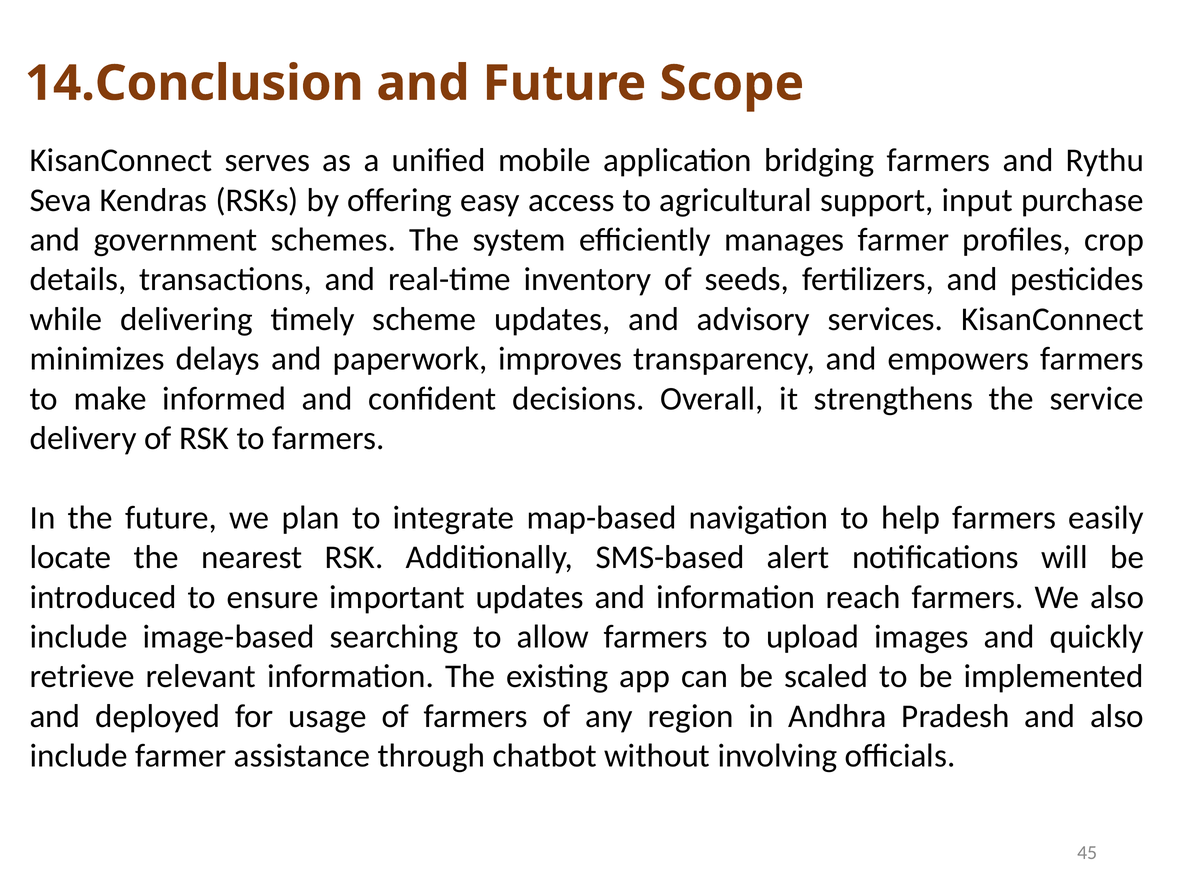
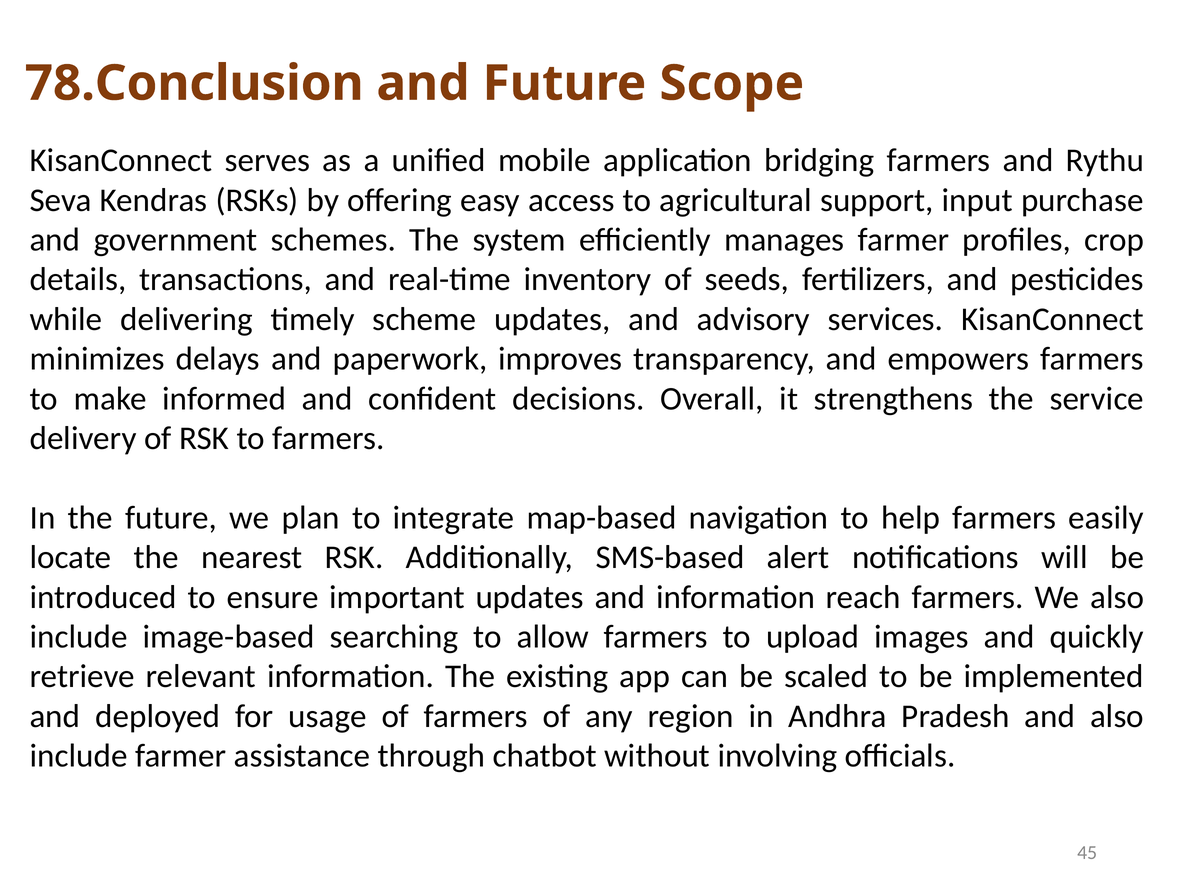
14.Conclusion: 14.Conclusion -> 78.Conclusion
